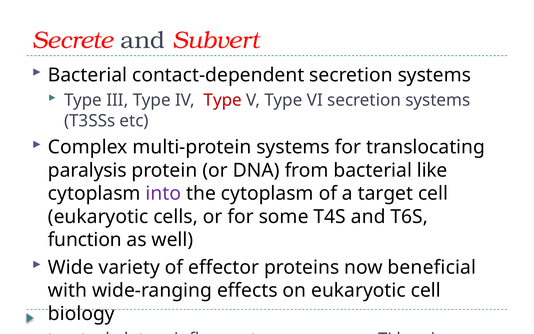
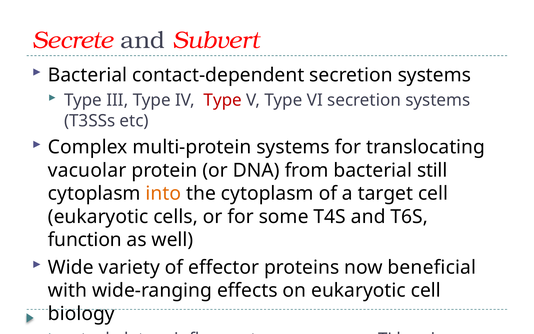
paralysis: paralysis -> vacuolar
like: like -> still
into colour: purple -> orange
